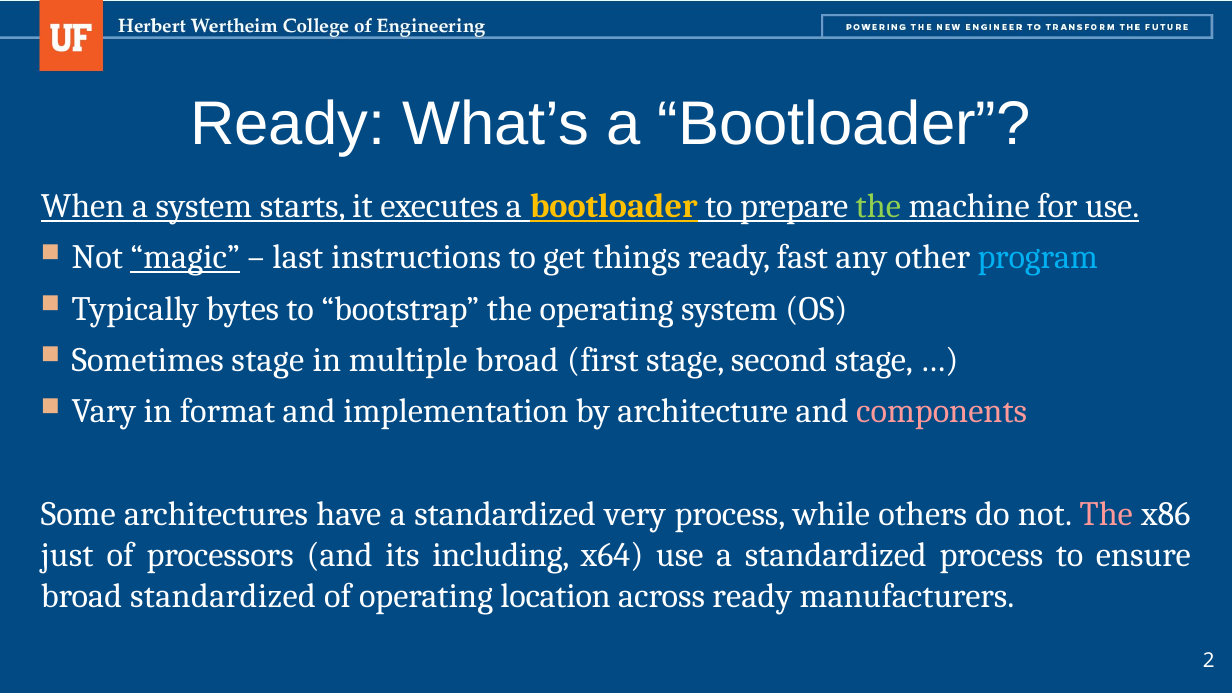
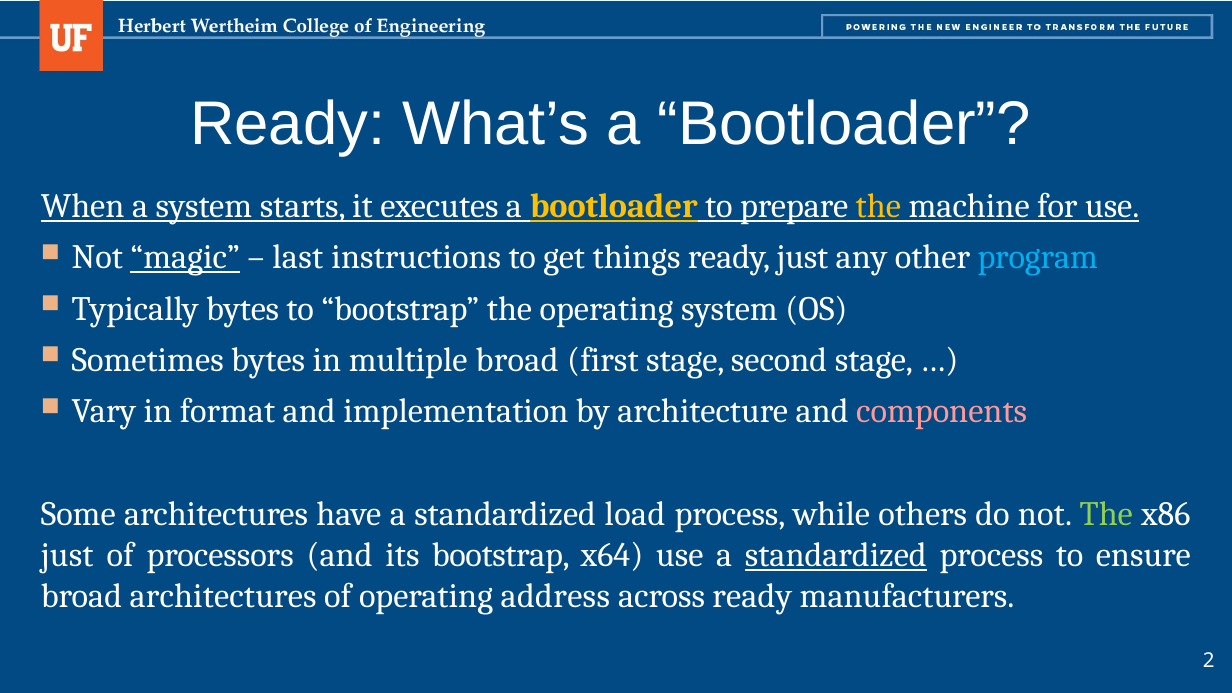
the at (878, 206) colour: light green -> yellow
ready fast: fast -> just
Sometimes stage: stage -> bytes
very: very -> load
The at (1106, 514) colour: pink -> light green
its including: including -> bootstrap
standardized at (836, 555) underline: none -> present
broad standardized: standardized -> architectures
location: location -> address
